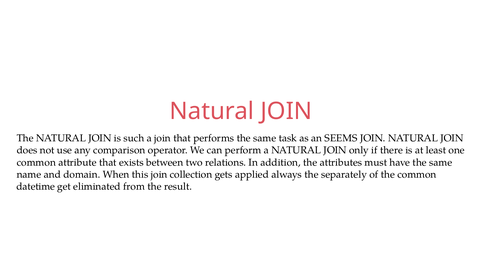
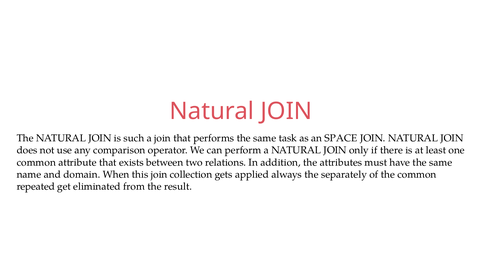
SEEMS: SEEMS -> SPACE
datetime: datetime -> repeated
